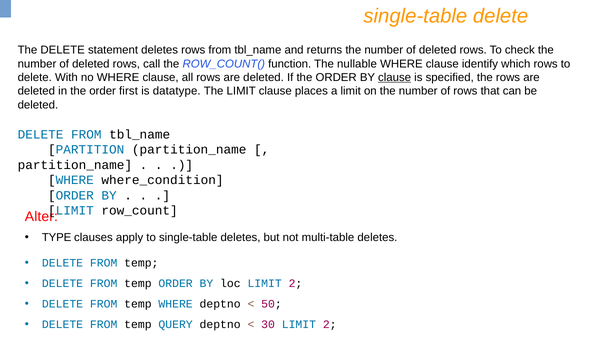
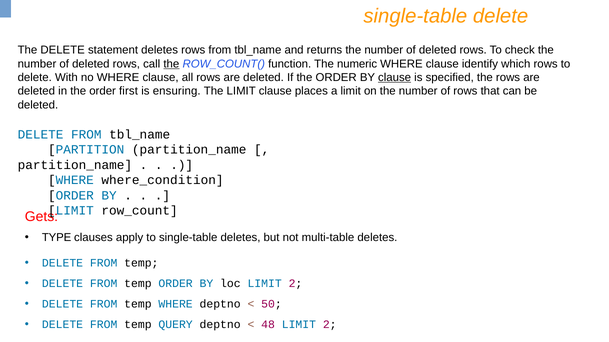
the at (171, 64) underline: none -> present
nullable: nullable -> numeric
datatype: datatype -> ensuring
Alter: Alter -> Gets
30: 30 -> 48
